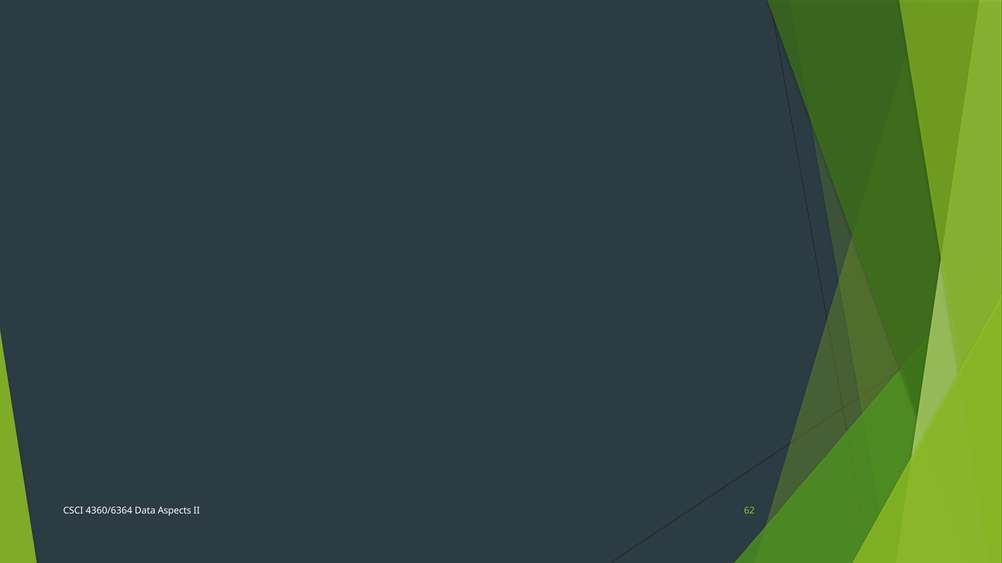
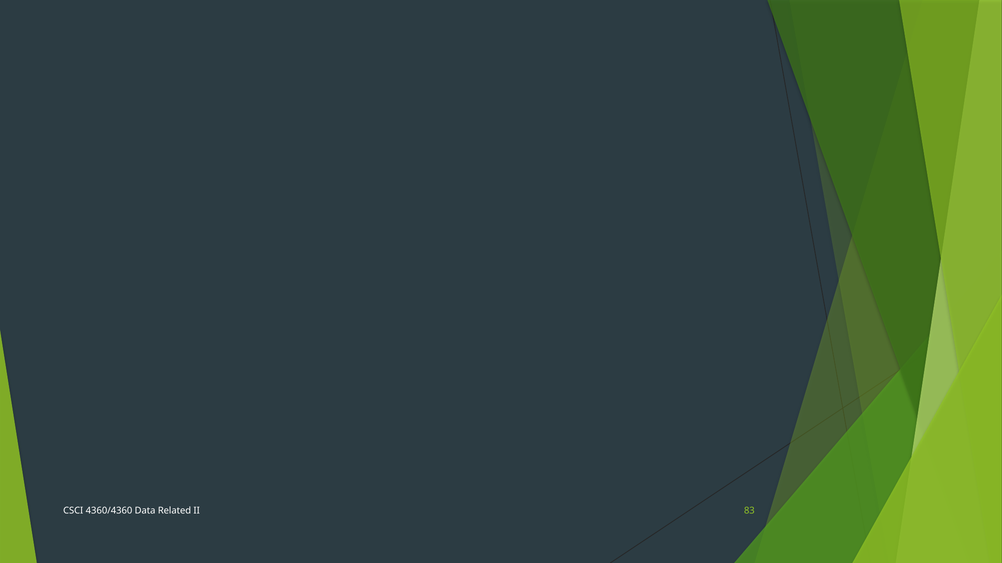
4360/6364: 4360/6364 -> 4360/4360
Aspects: Aspects -> Related
62: 62 -> 83
